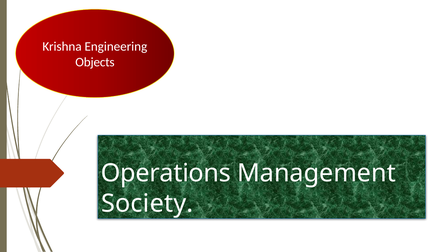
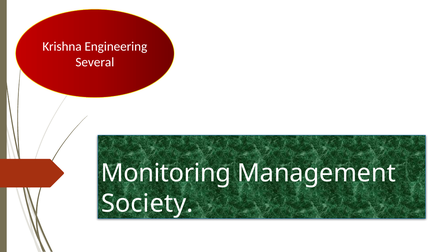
Objects: Objects -> Several
Operations: Operations -> Monitoring
